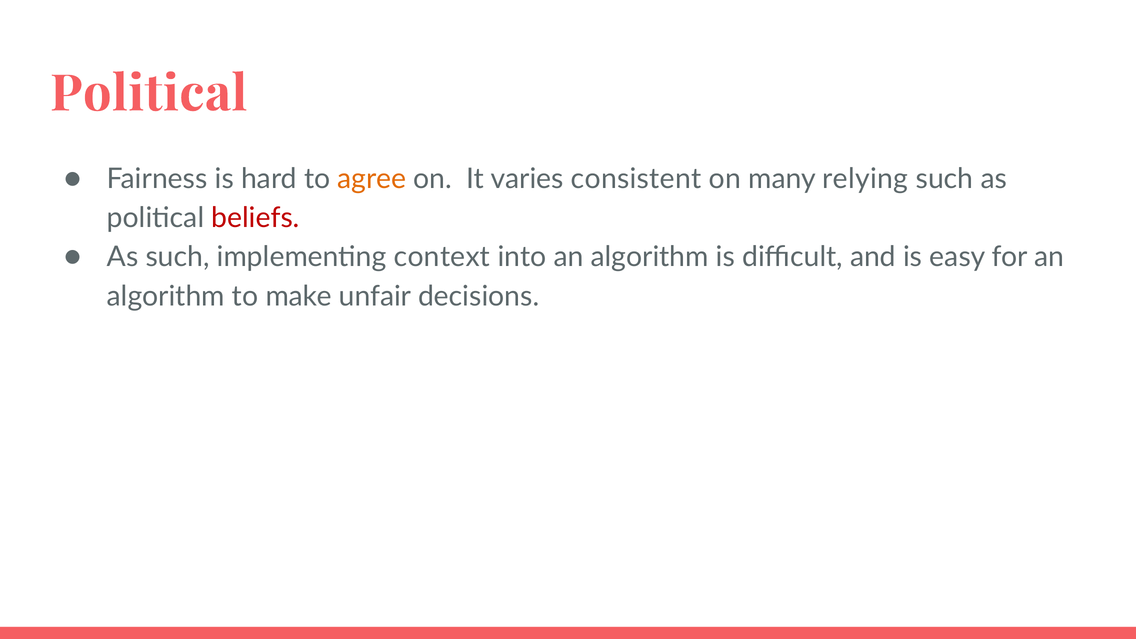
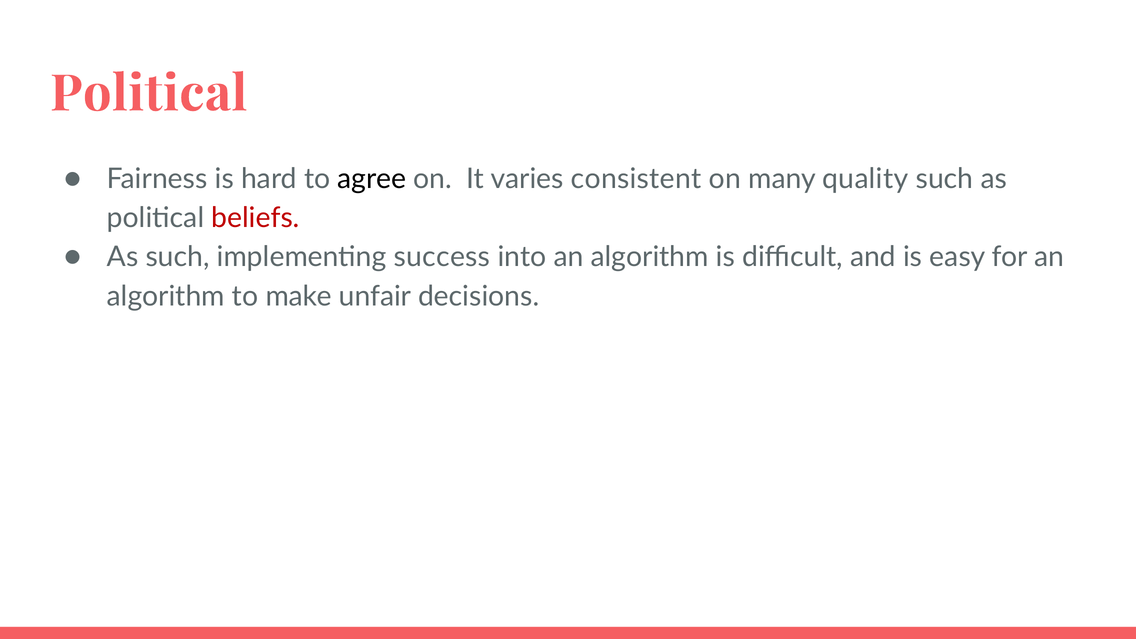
agree colour: orange -> black
relying: relying -> quality
context: context -> success
